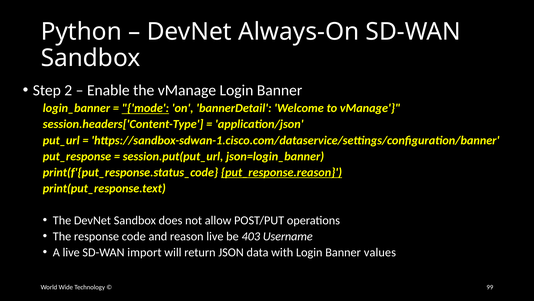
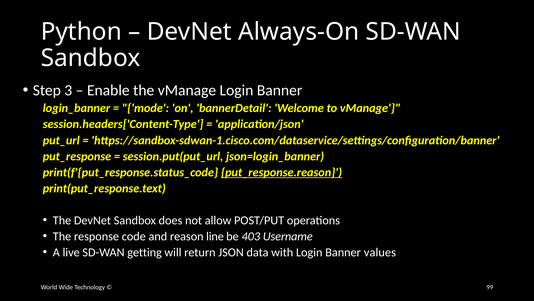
2: 2 -> 3
mode underline: present -> none
reason live: live -> line
import: import -> getting
